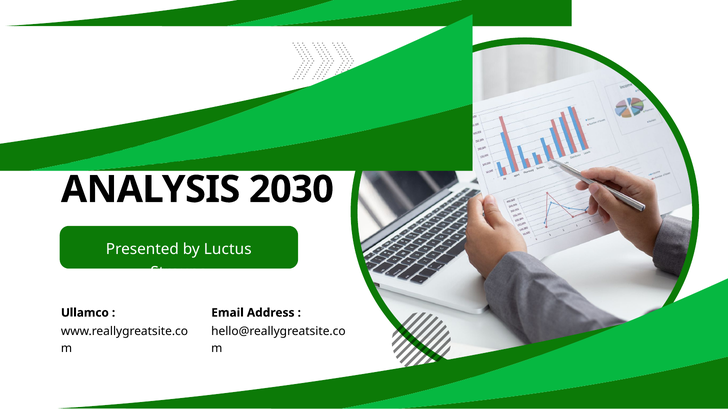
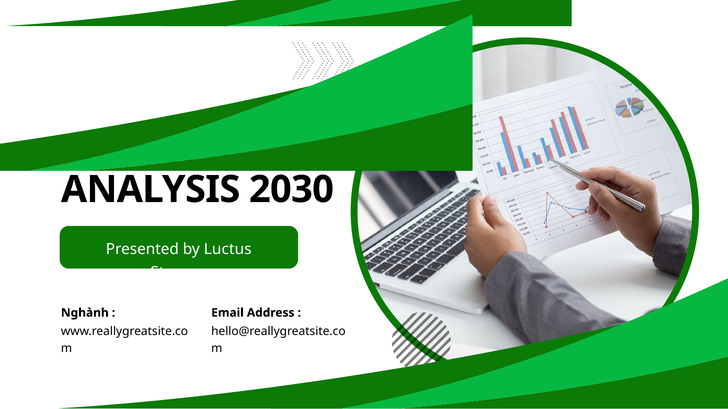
Ullamco: Ullamco -> Nghành
